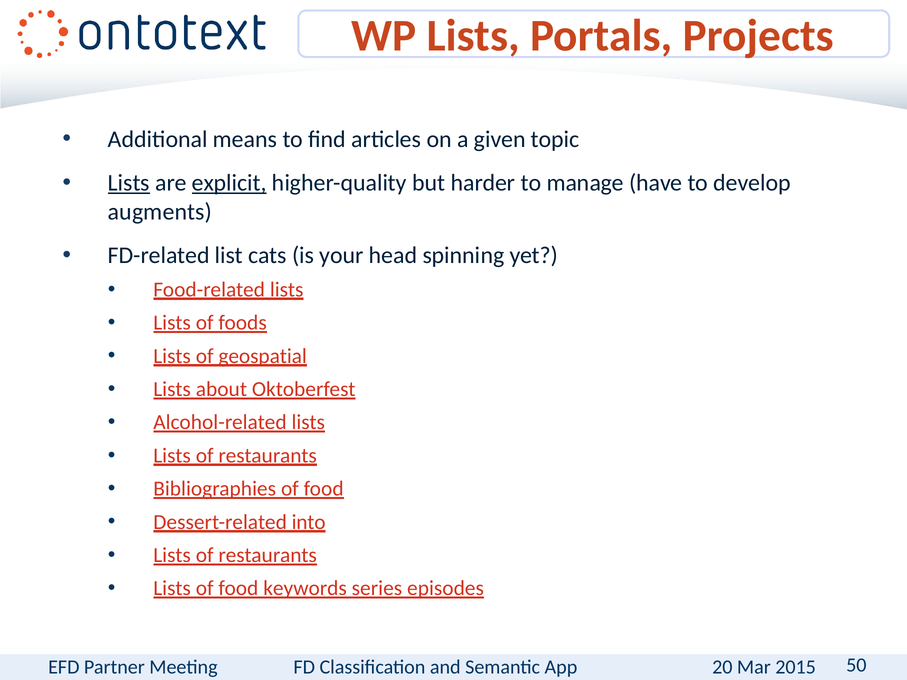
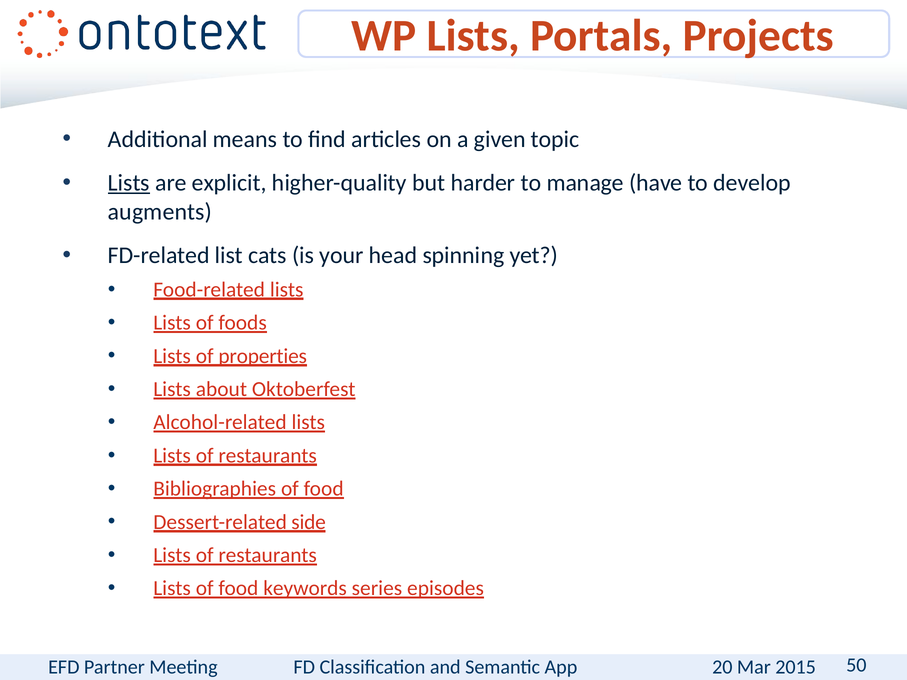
explicit underline: present -> none
geospatial: geospatial -> properties
into: into -> side
